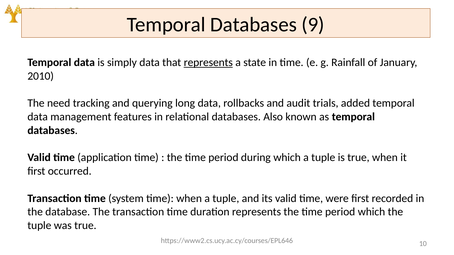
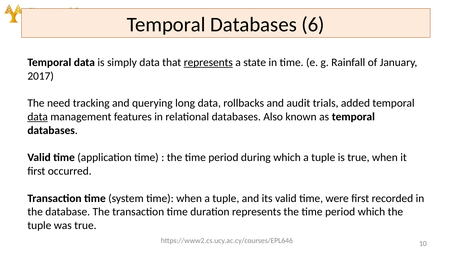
9: 9 -> 6
2010: 2010 -> 2017
data at (38, 117) underline: none -> present
